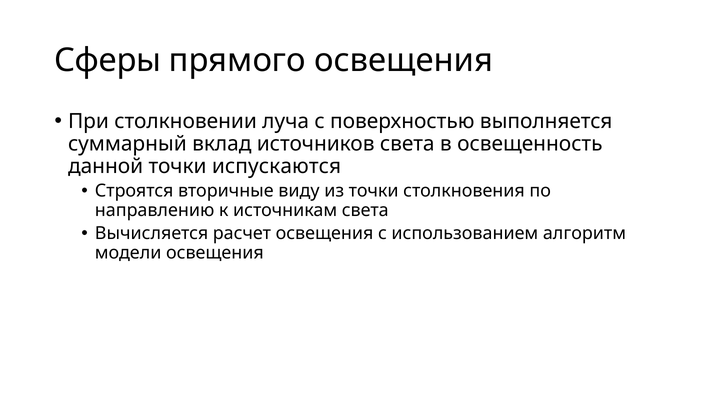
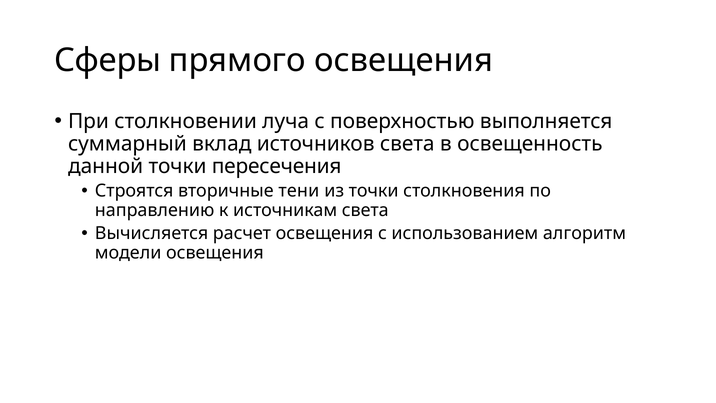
испускаются: испускаются -> пересечения
виду: виду -> тени
